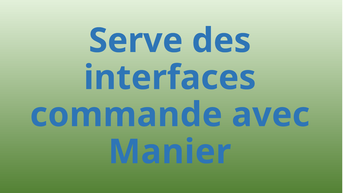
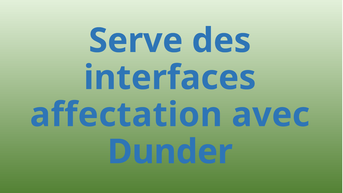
commande: commande -> affectation
Manier: Manier -> Dunder
